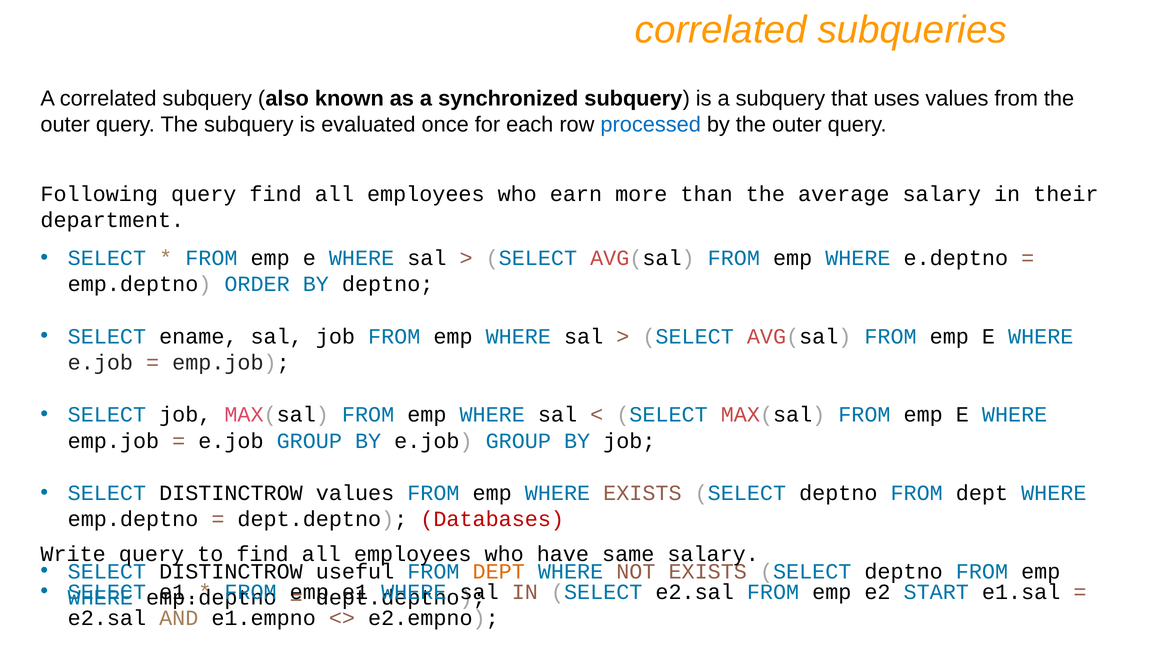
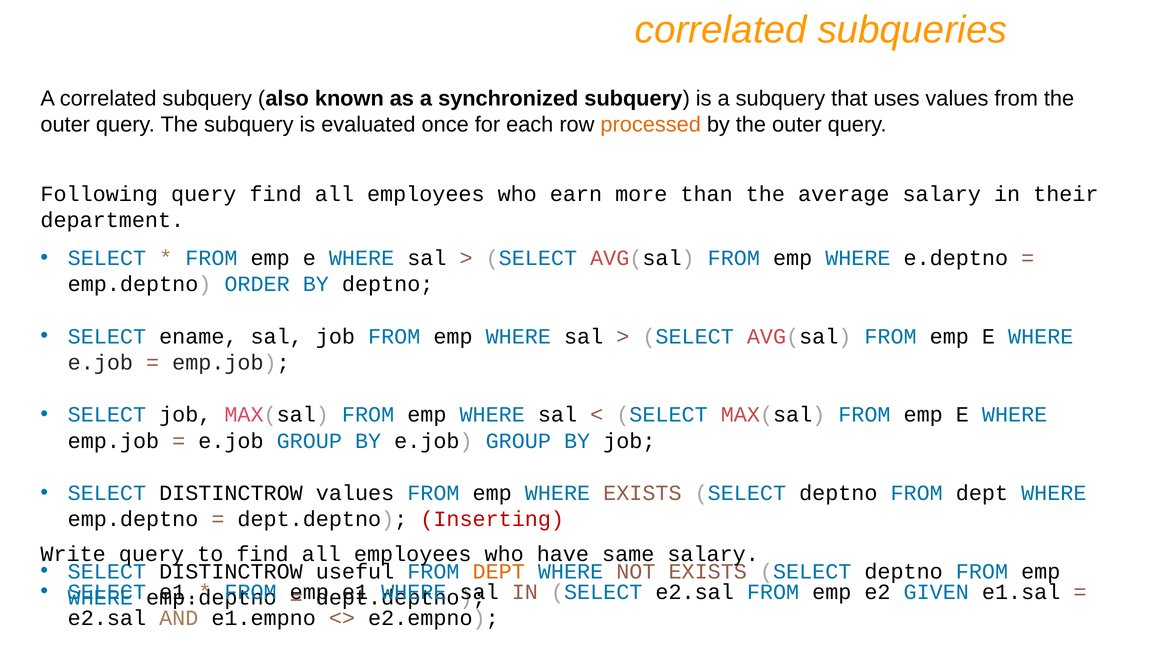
processed colour: blue -> orange
Databases: Databases -> Inserting
START: START -> GIVEN
